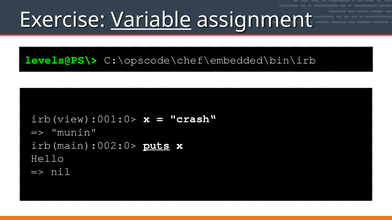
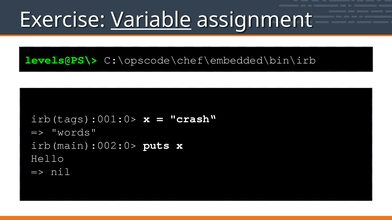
irb(view):001:0>: irb(view):001:0> -> irb(tags):001:0>
munin: munin -> words
puts underline: present -> none
